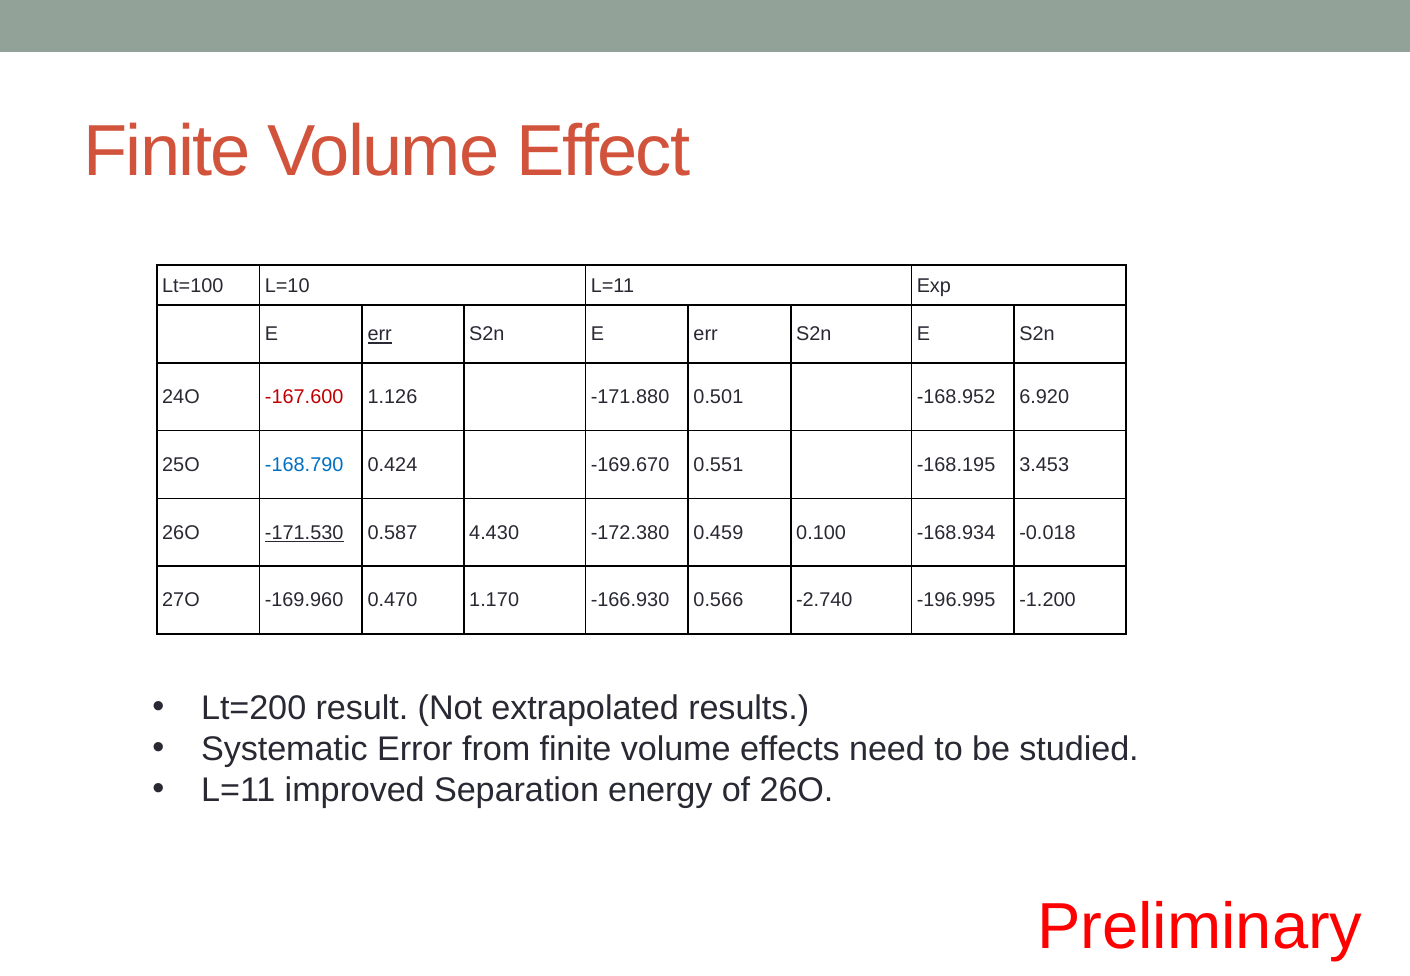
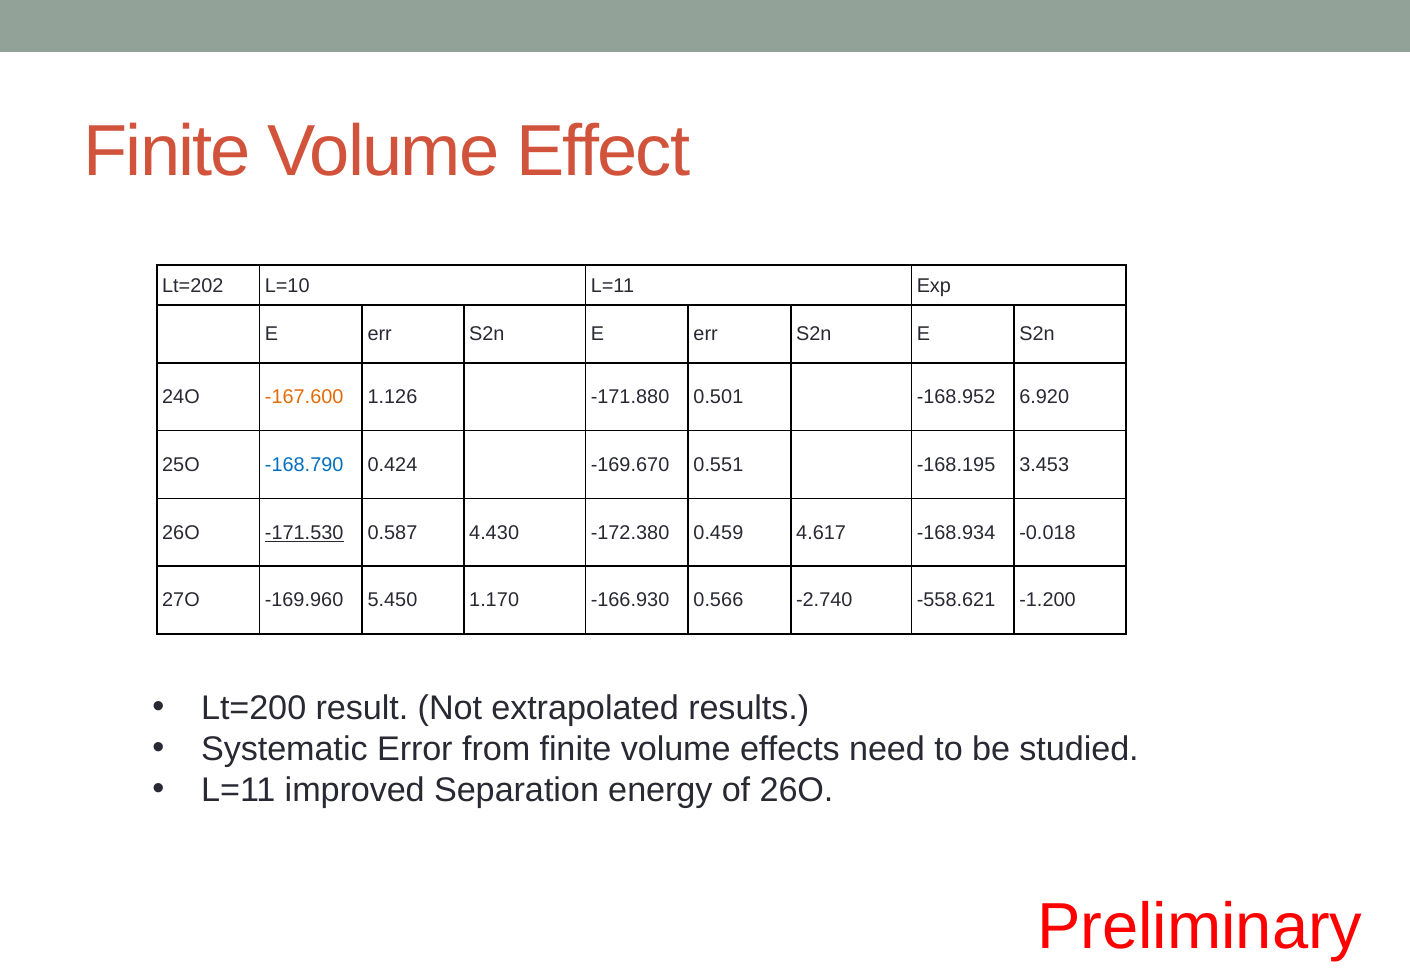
Lt=100: Lt=100 -> Lt=202
err at (380, 334) underline: present -> none
-167.600 colour: red -> orange
0.100: 0.100 -> 4.617
0.470: 0.470 -> 5.450
-196.995: -196.995 -> -558.621
